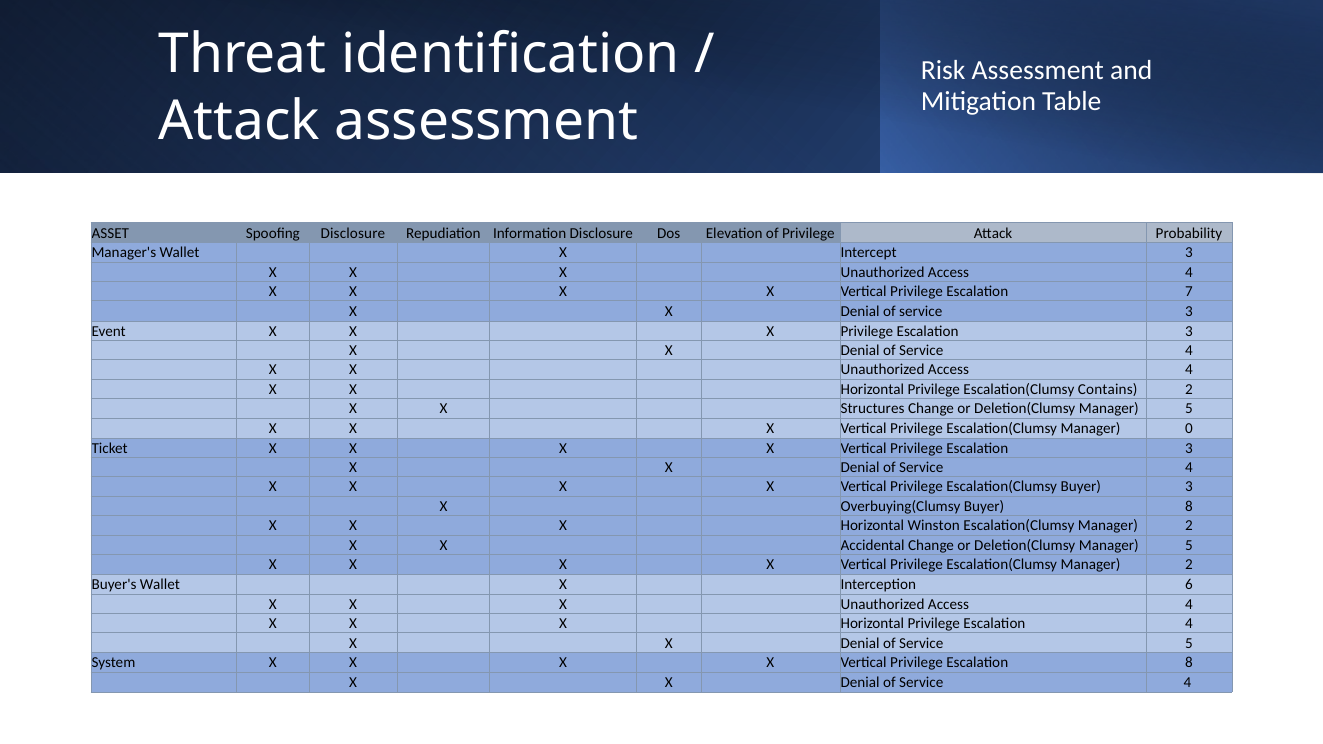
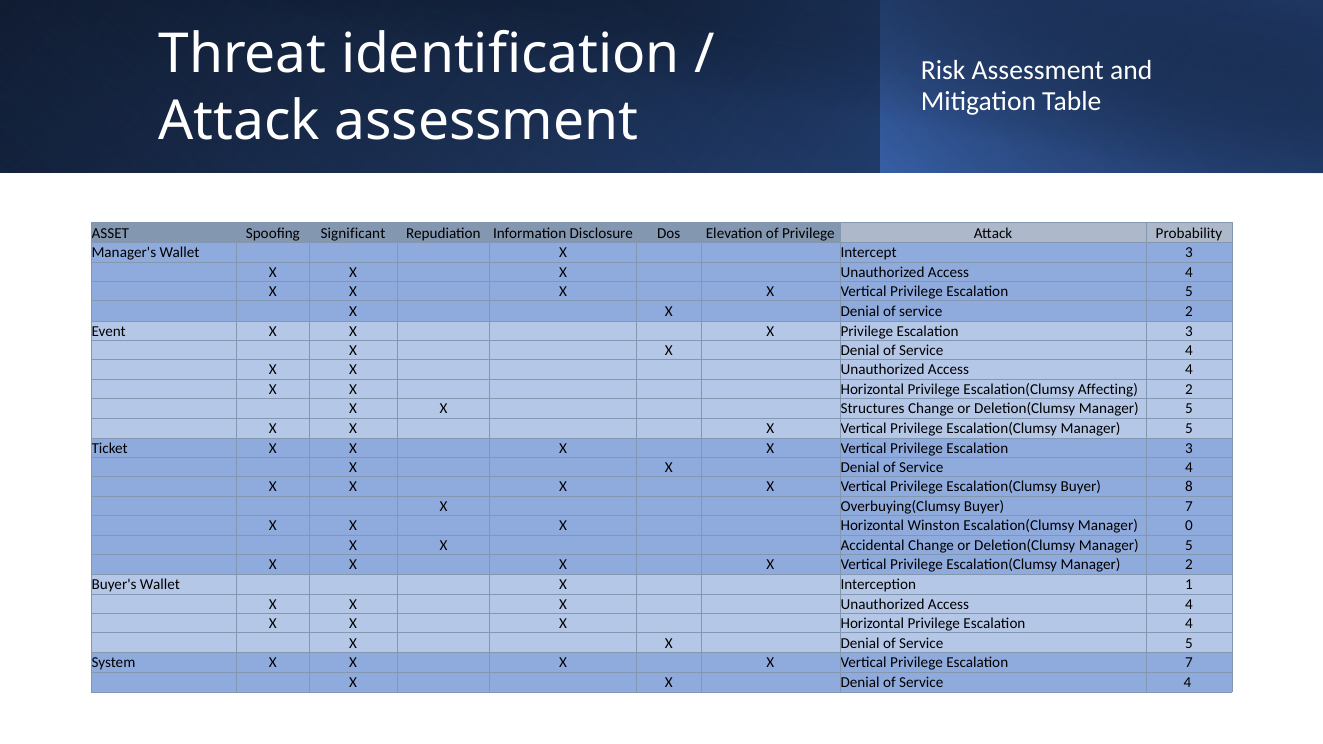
Spoofing Disclosure: Disclosure -> Significant
Escalation 7: 7 -> 5
service 3: 3 -> 2
Contains: Contains -> Affecting
Escalation(Clumsy Manager 0: 0 -> 5
Buyer 3: 3 -> 8
Buyer 8: 8 -> 7
2 at (1189, 526): 2 -> 0
6: 6 -> 1
Escalation 8: 8 -> 7
